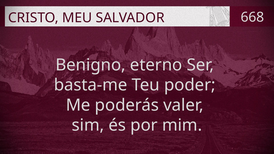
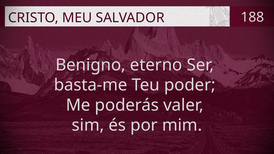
668: 668 -> 188
